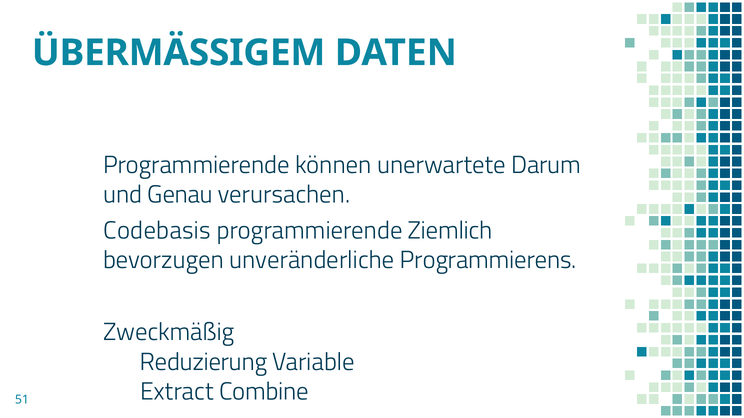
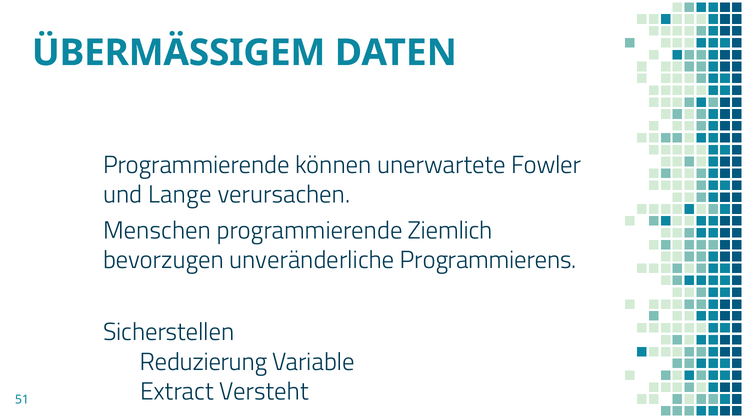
Darum: Darum -> Fowler
Genau: Genau -> Lange
Codebasis: Codebasis -> Menschen
Zweckmäßig: Zweckmäßig -> Sicherstellen
Combine: Combine -> Versteht
